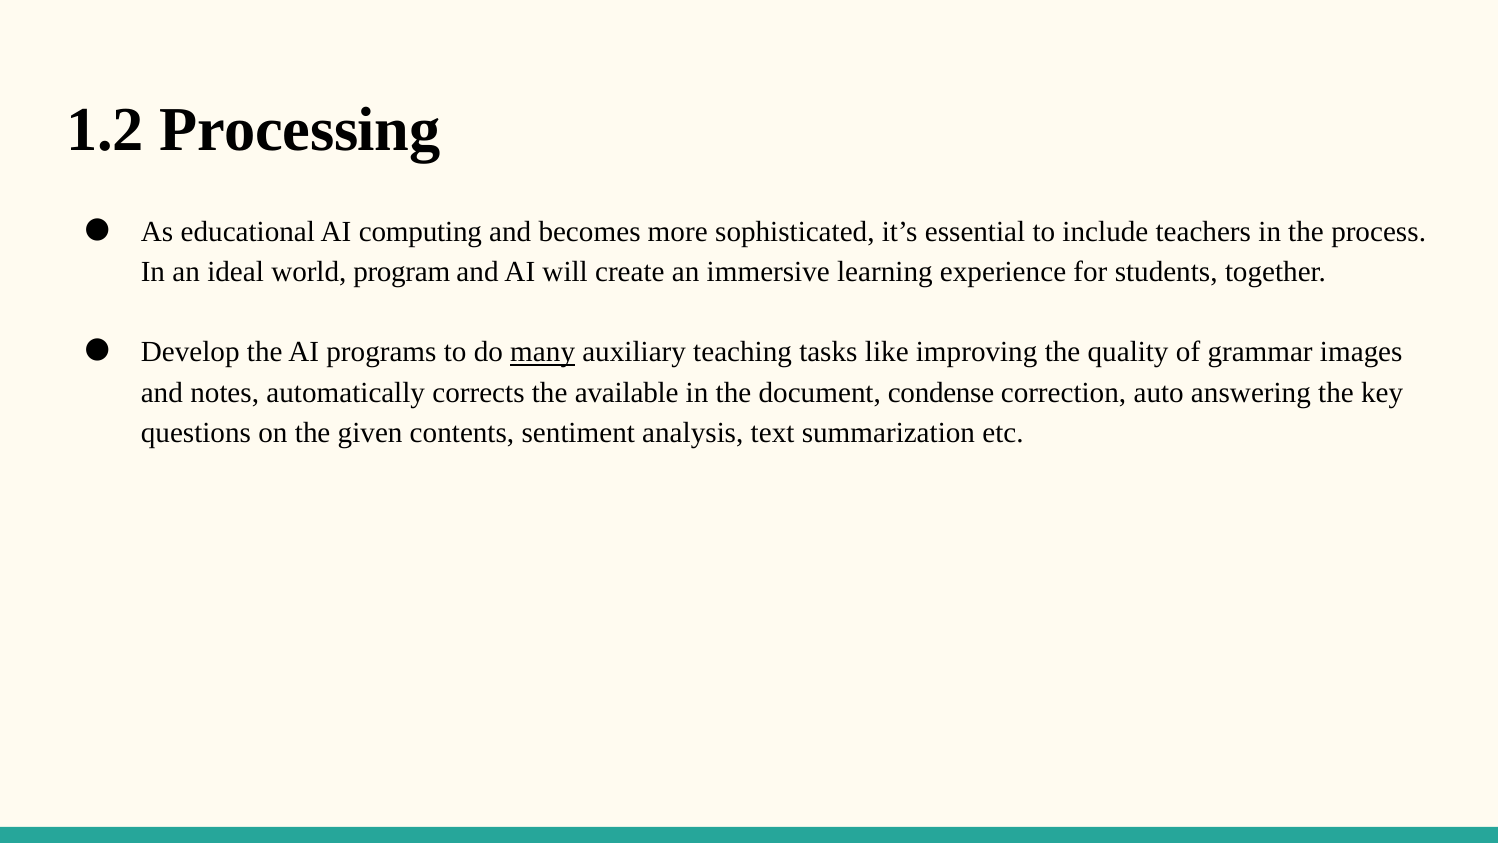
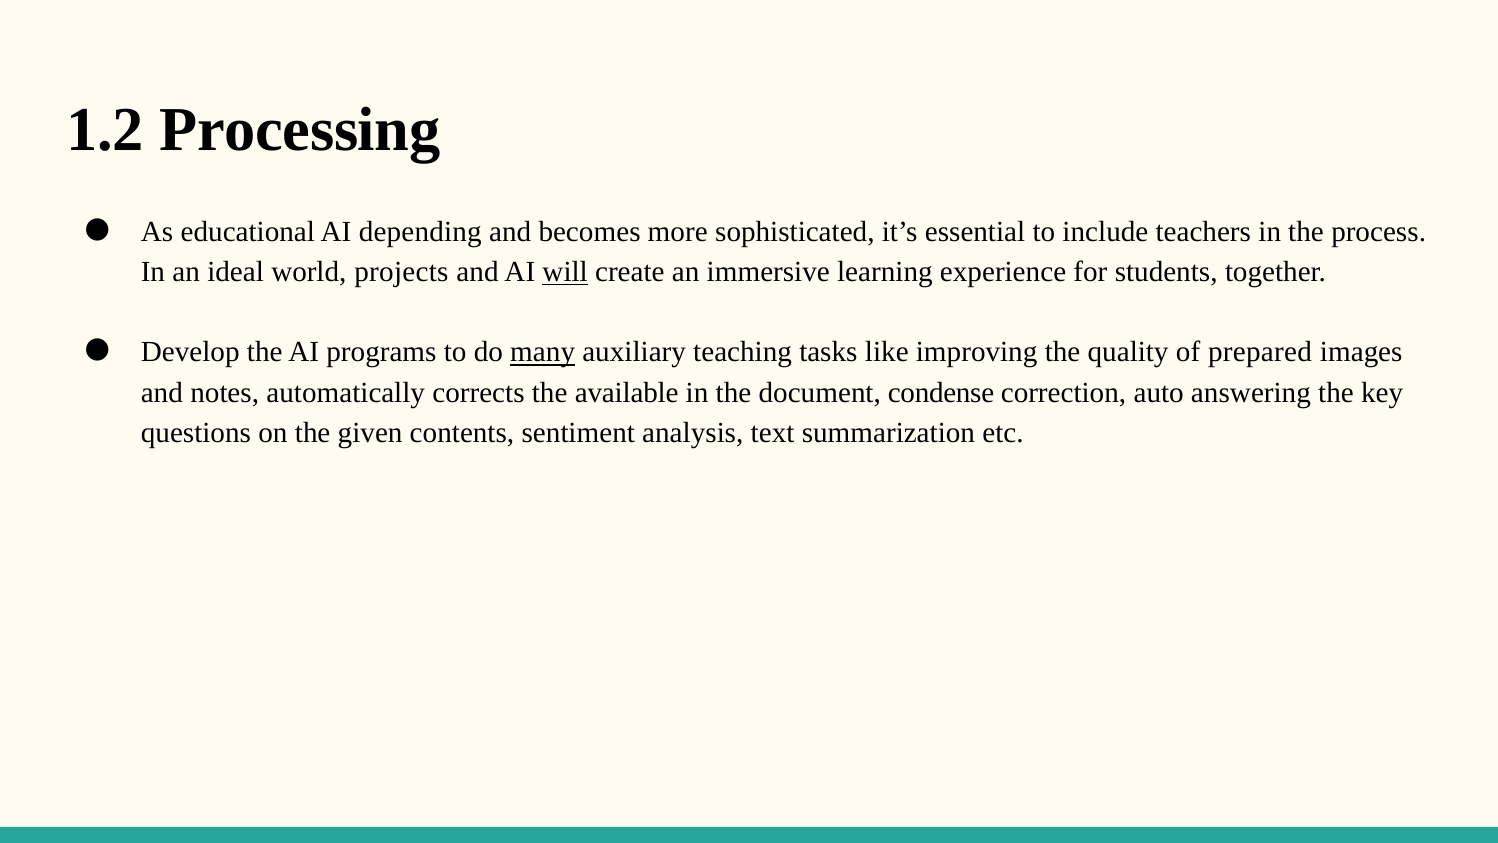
computing: computing -> depending
program: program -> projects
will underline: none -> present
grammar: grammar -> prepared
